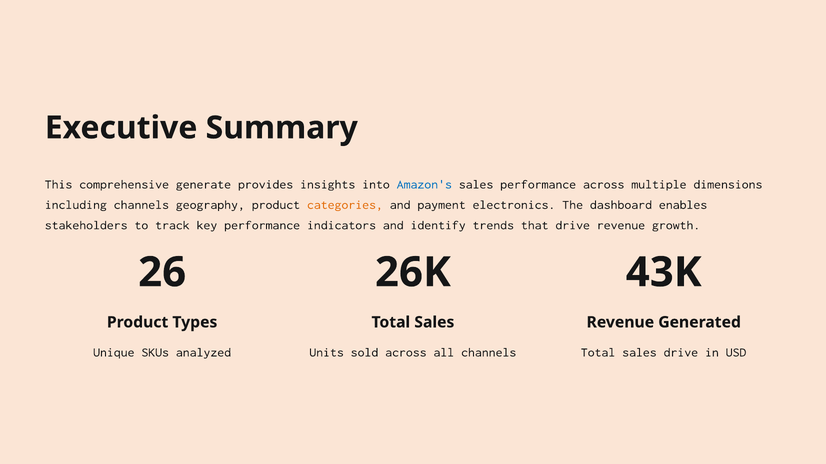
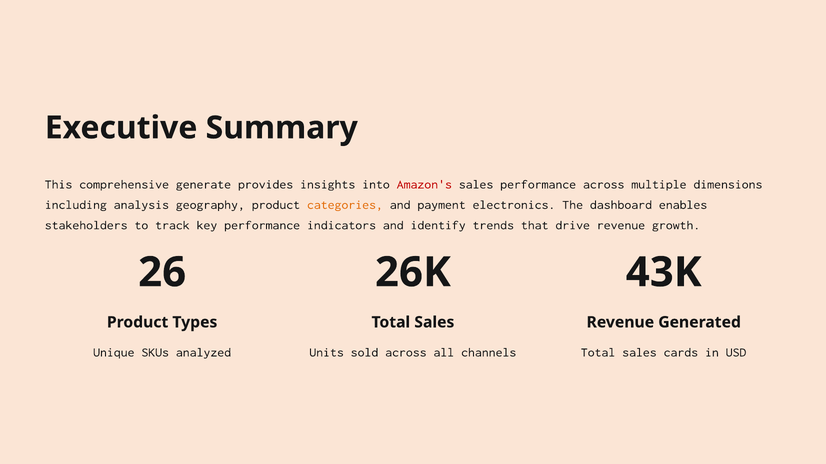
Amazon's colour: blue -> red
including channels: channels -> analysis
sales drive: drive -> cards
